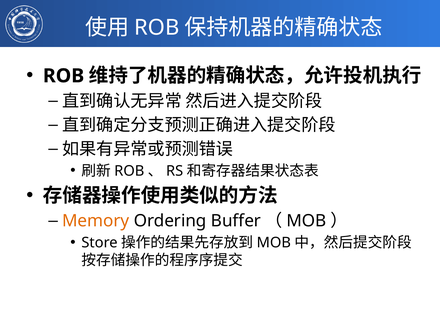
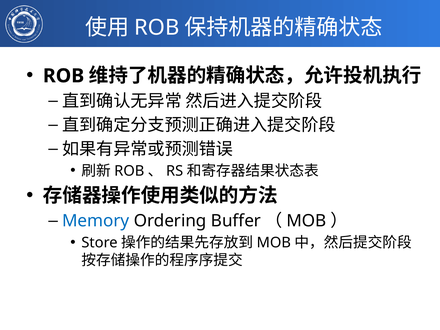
Memory colour: orange -> blue
